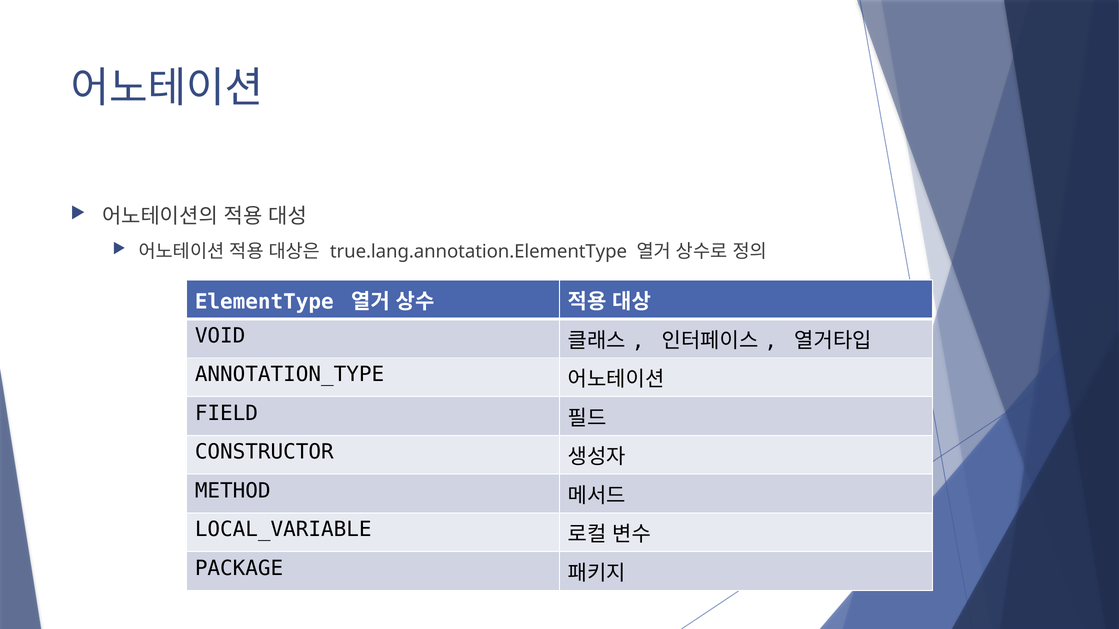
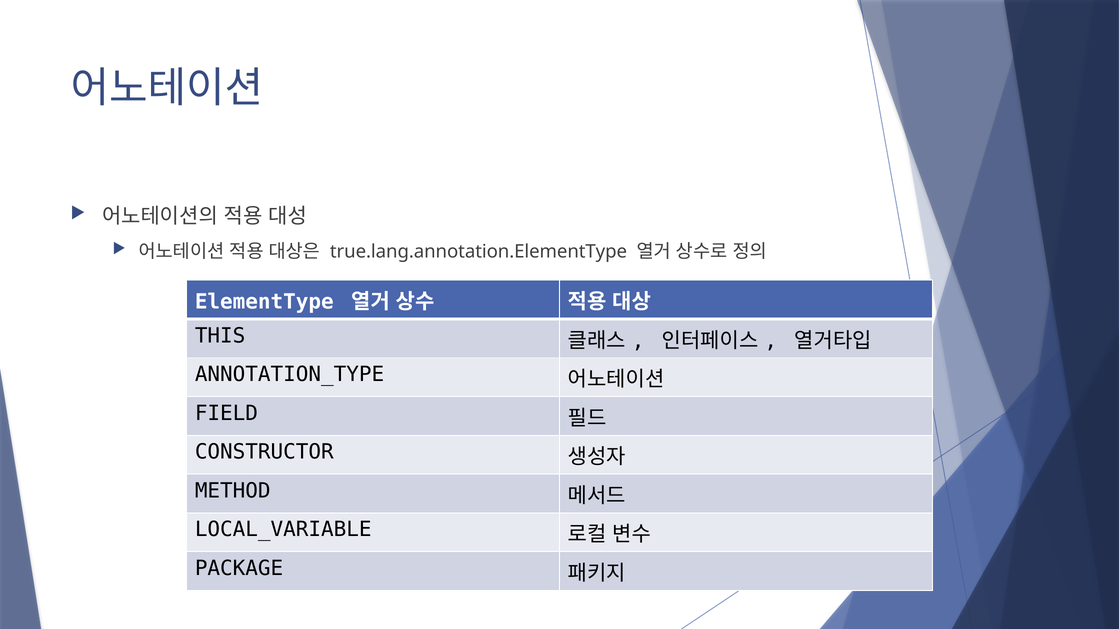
VOID: VOID -> THIS
